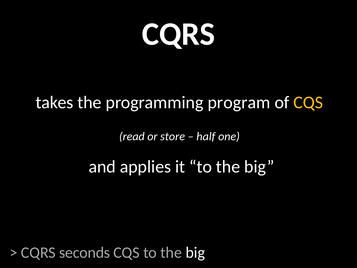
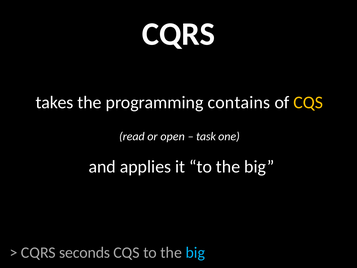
program: program -> contains
store: store -> open
half: half -> task
big at (195, 252) colour: white -> light blue
